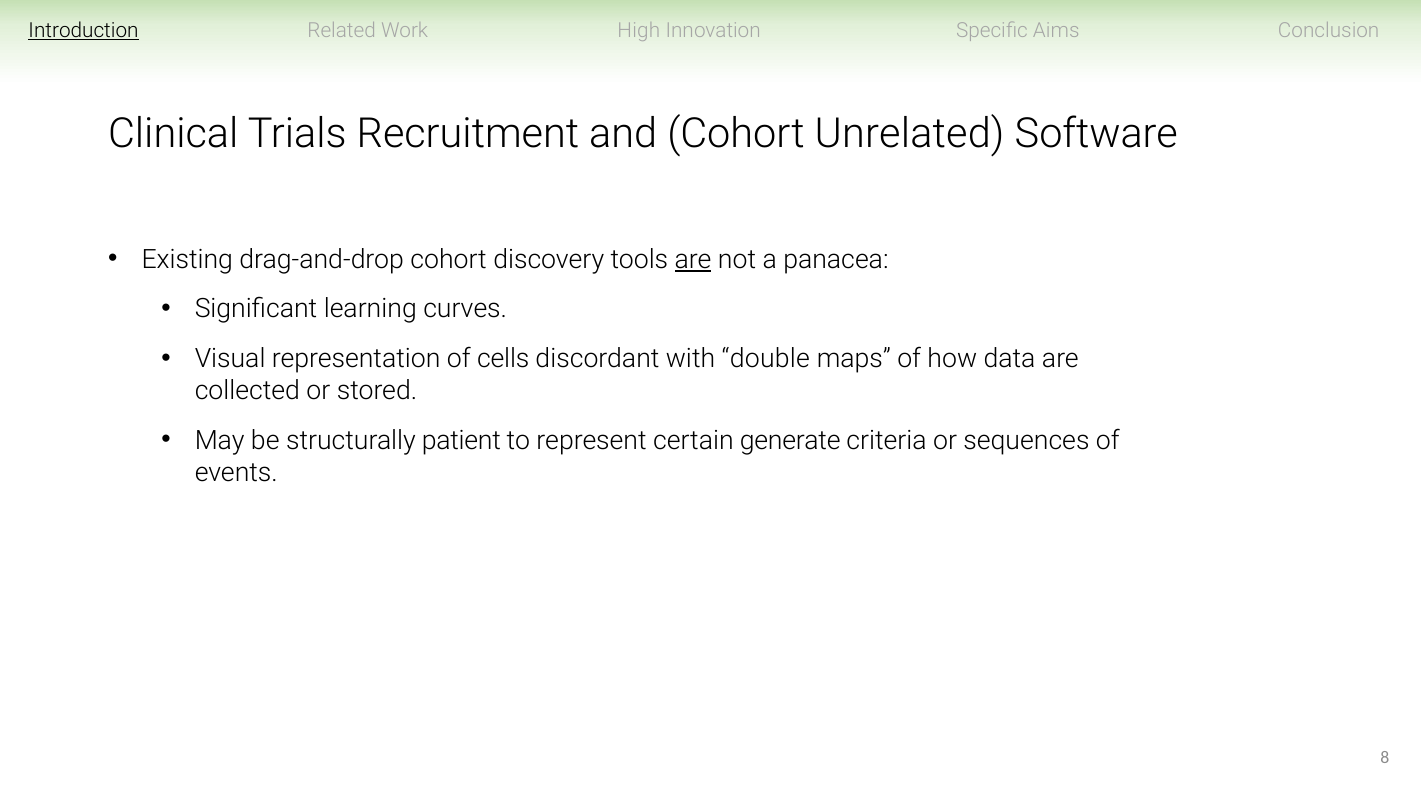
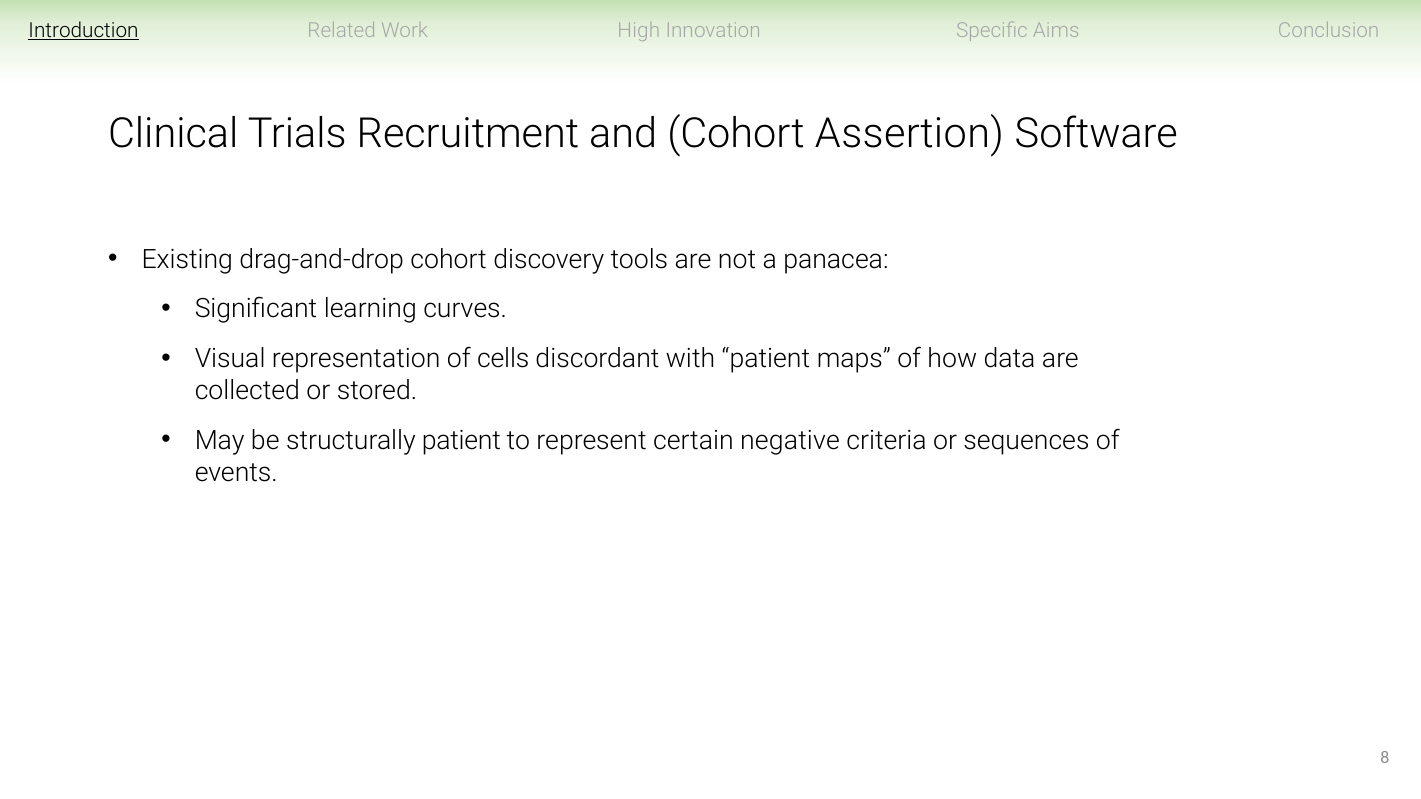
Unrelated: Unrelated -> Assertion
are at (693, 260) underline: present -> none
with double: double -> patient
generate: generate -> negative
